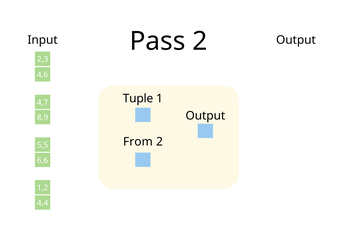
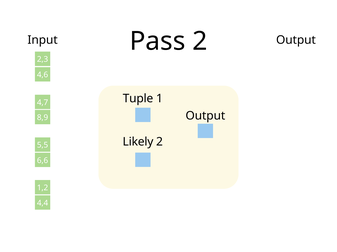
From: From -> Likely
